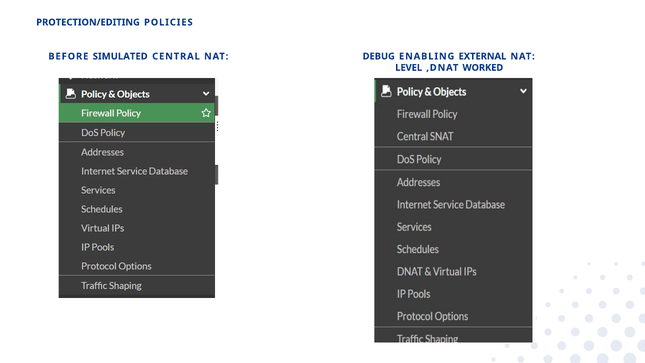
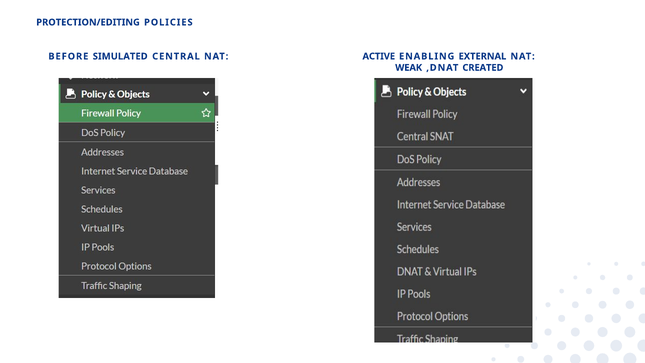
DEBUG: DEBUG -> ACTIVE
LEVEL: LEVEL -> WEAK
WORKED: WORKED -> CREATED
